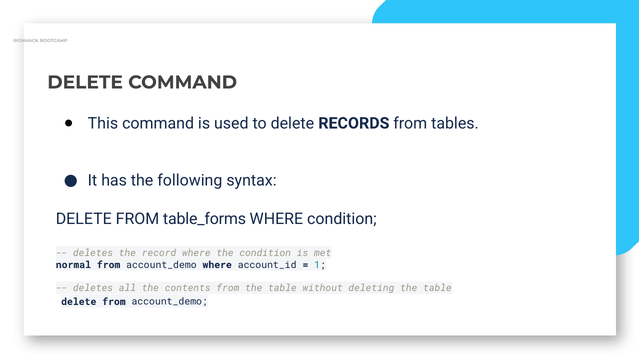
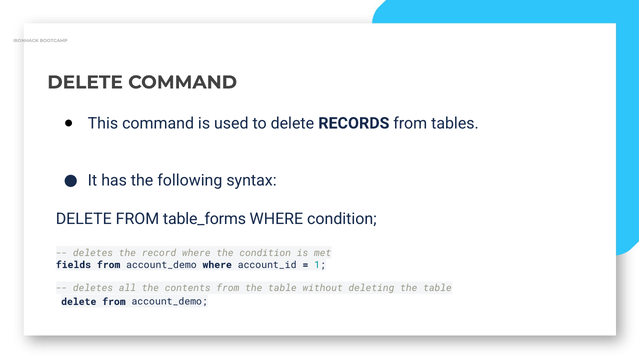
normal: normal -> fields
